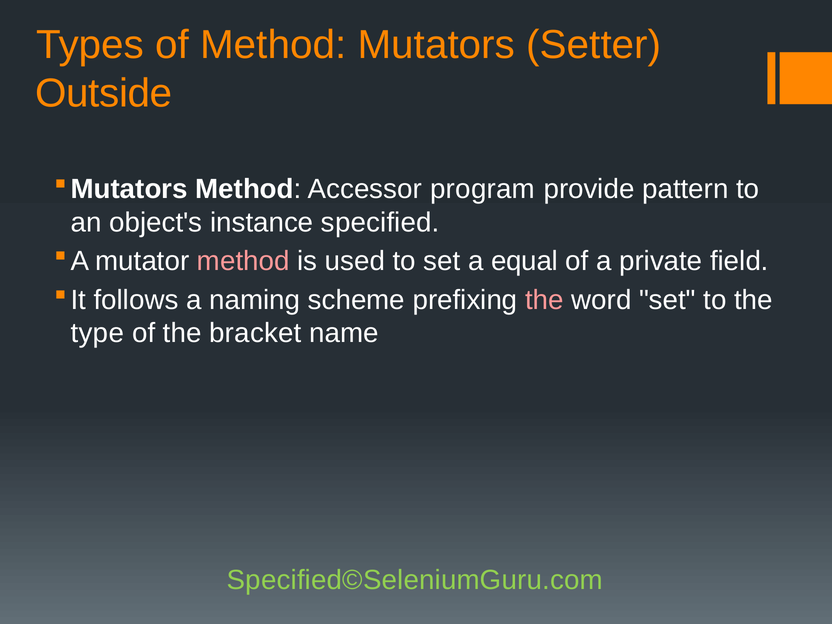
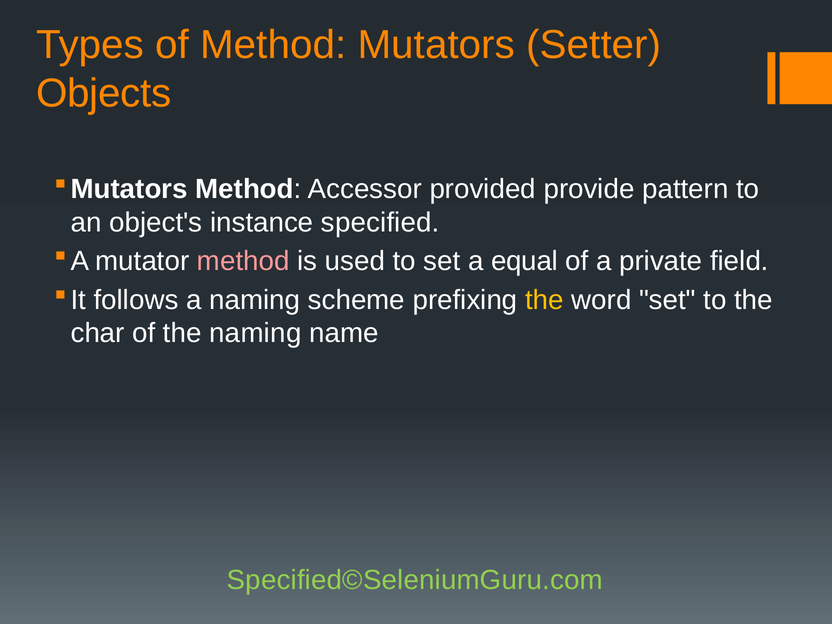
Outside: Outside -> Objects
program: program -> provided
the at (544, 300) colour: pink -> yellow
type: type -> char
the bracket: bracket -> naming
